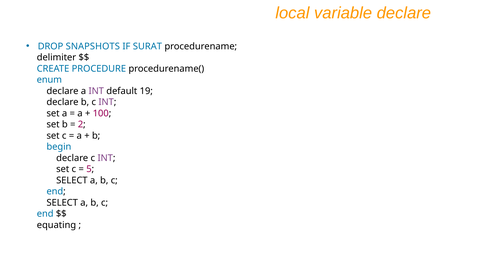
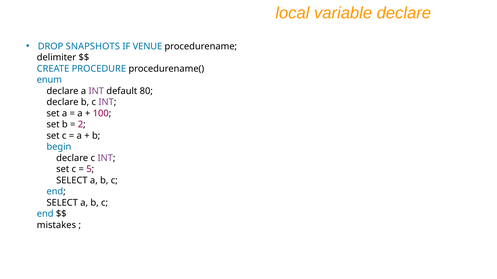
SURAT: SURAT -> VENUE
19: 19 -> 80
equating: equating -> mistakes
